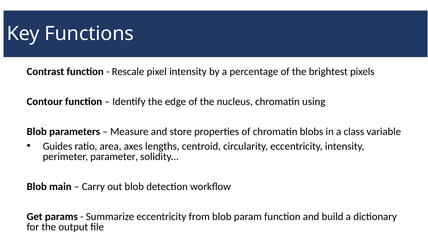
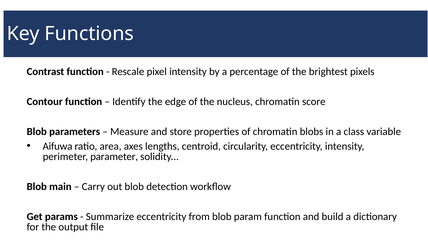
using: using -> score
Guides: Guides -> Aifuwa
